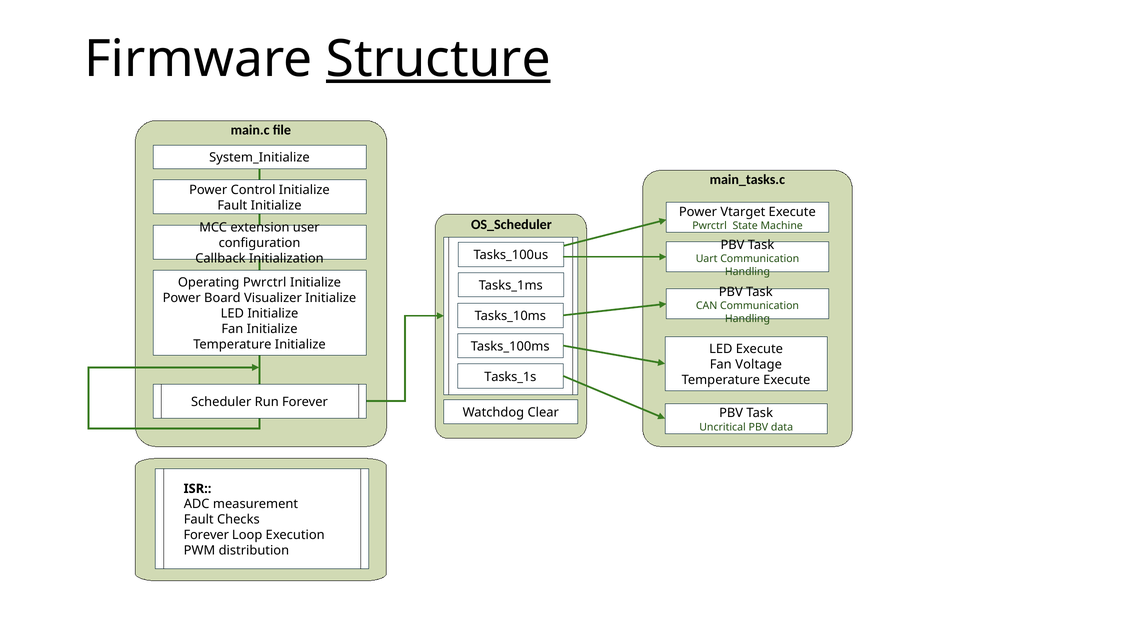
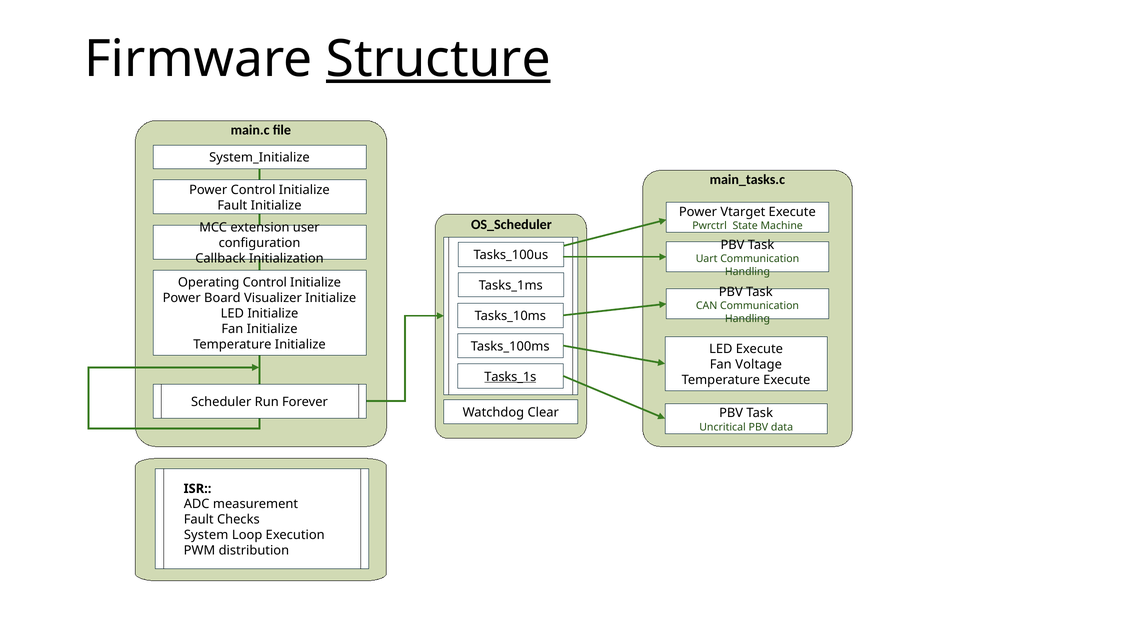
Operating Pwrctrl: Pwrctrl -> Control
Tasks_1s underline: none -> present
Forever at (206, 535): Forever -> System
